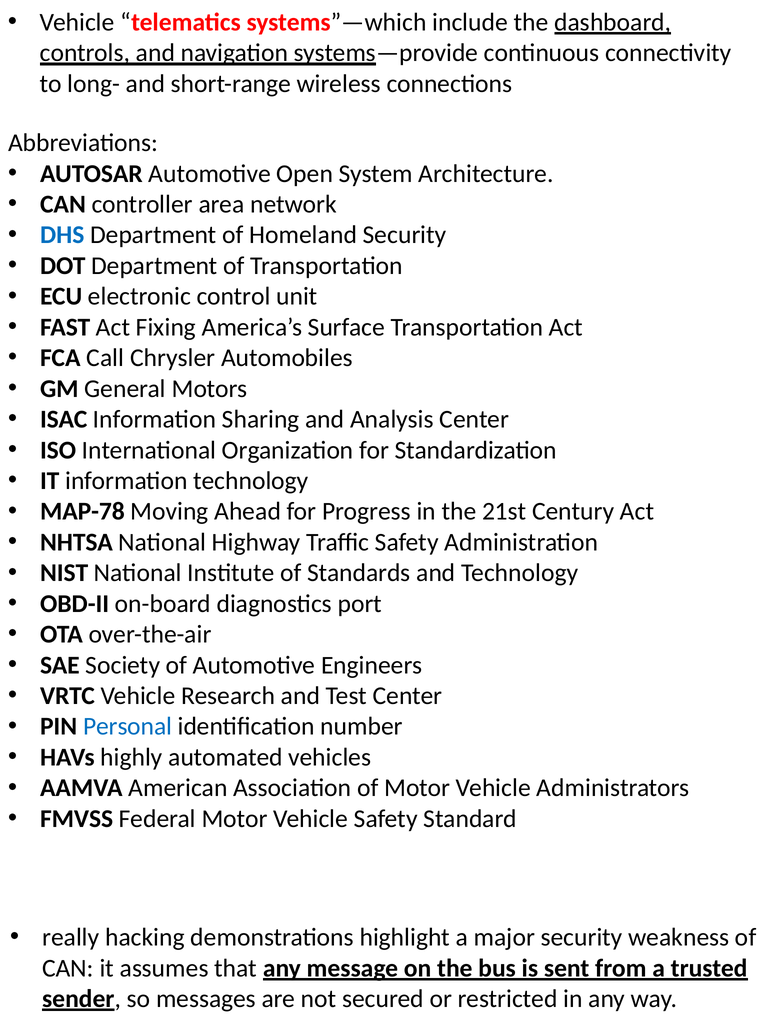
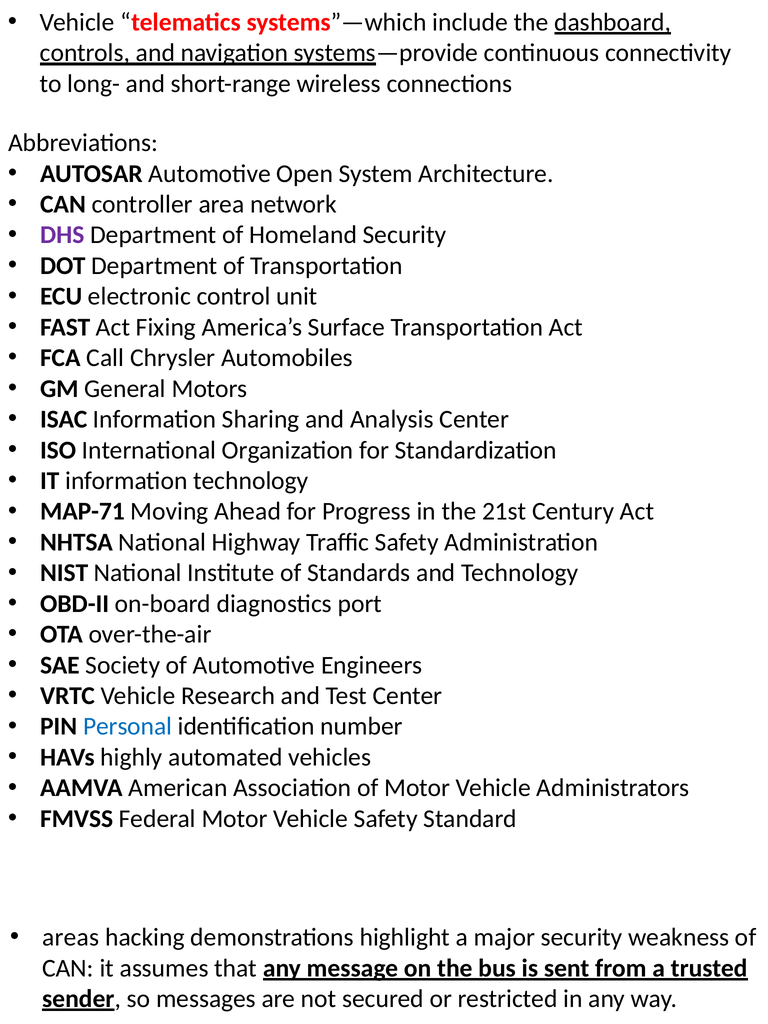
DHS colour: blue -> purple
MAP-78: MAP-78 -> MAP-71
really: really -> areas
